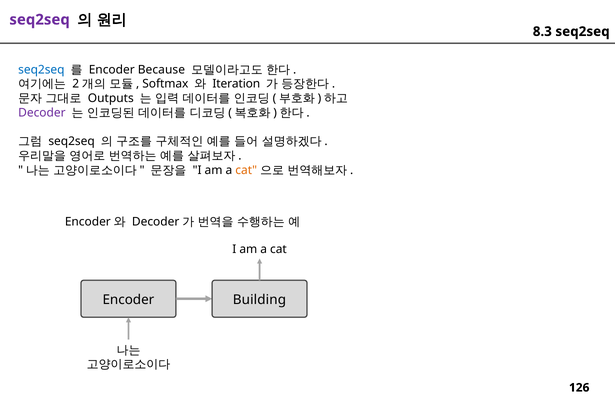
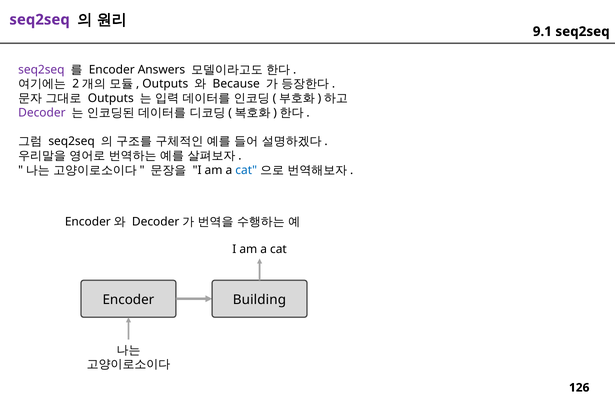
8.3: 8.3 -> 9.1
seq2seq at (41, 70) colour: blue -> purple
Because: Because -> Answers
Softmax at (165, 84): Softmax -> Outputs
Iteration: Iteration -> Because
cat at (246, 170) colour: orange -> blue
